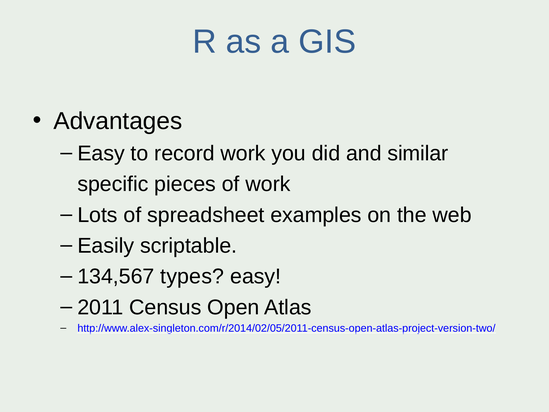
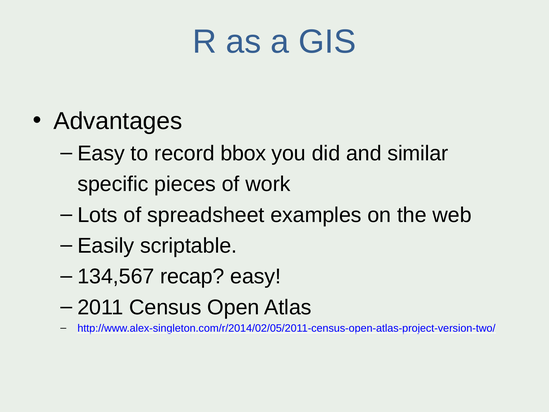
record work: work -> bbox
types: types -> recap
